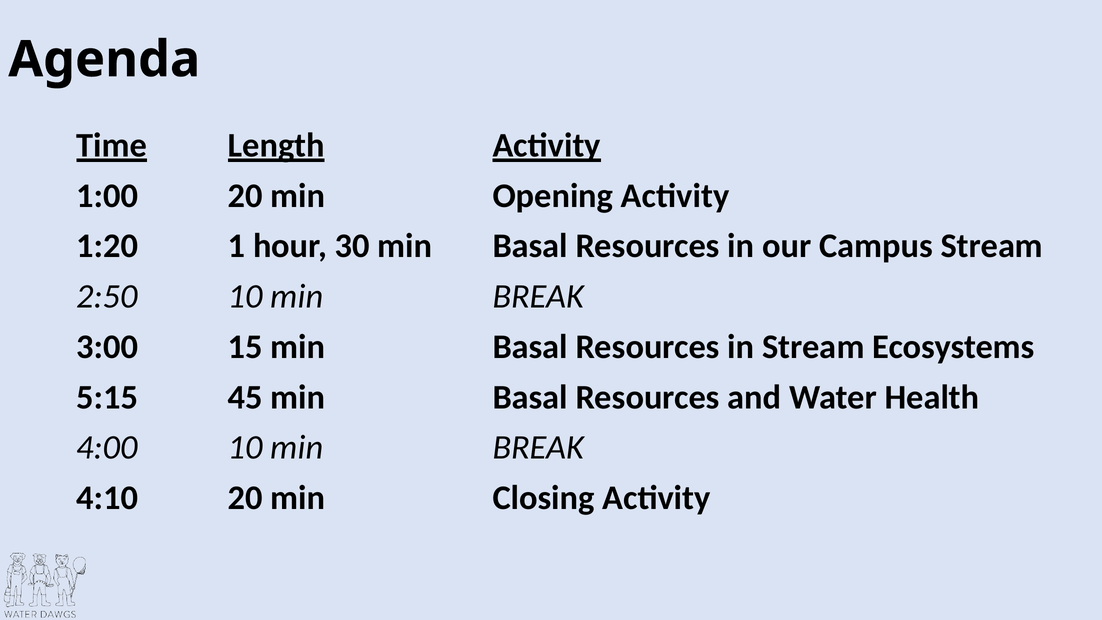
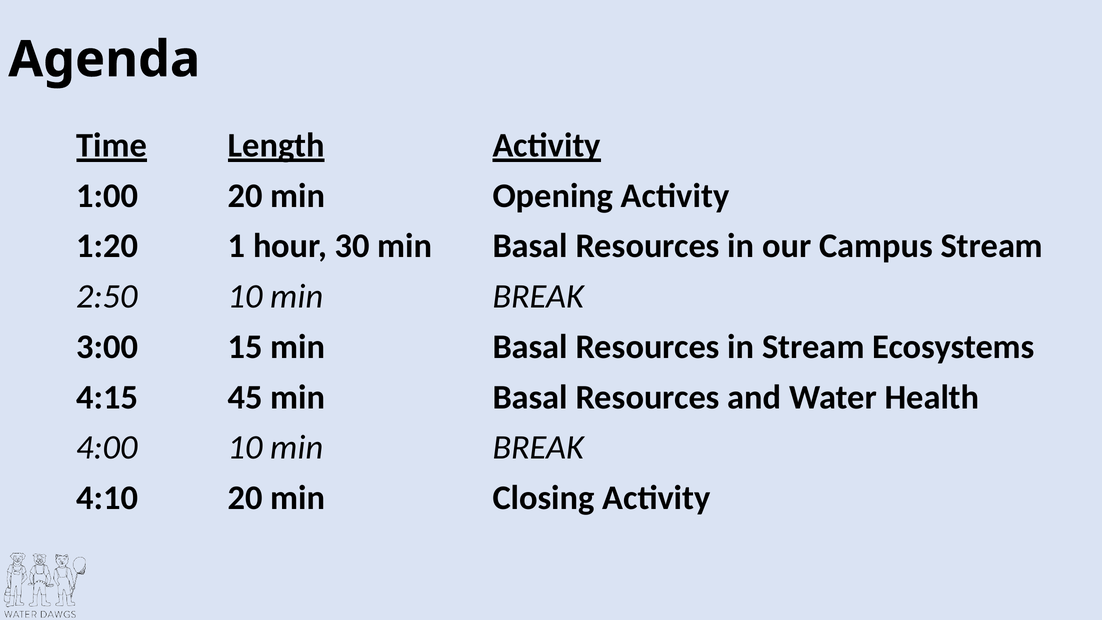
5:15: 5:15 -> 4:15
